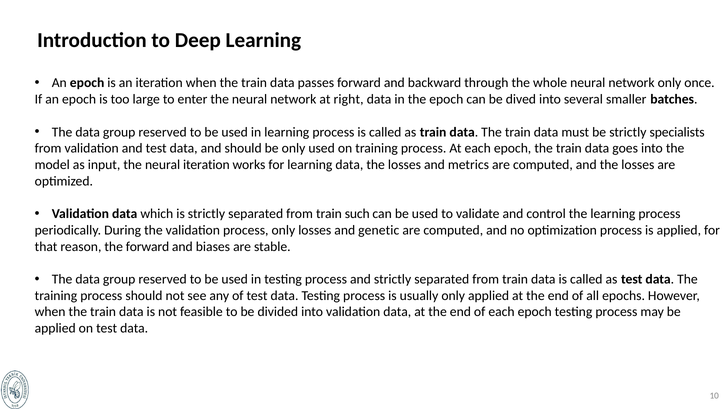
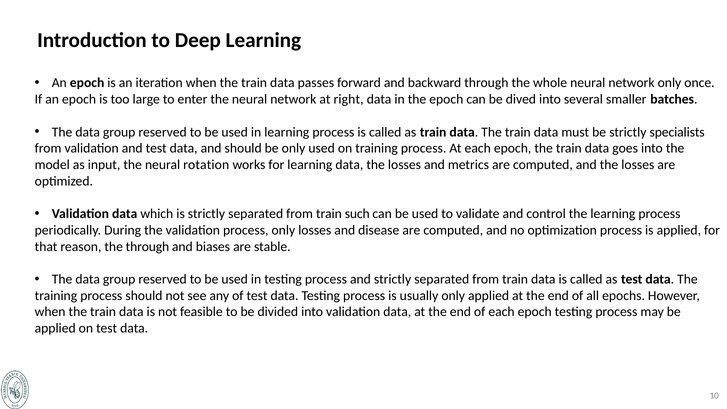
neural iteration: iteration -> rotation
genetic: genetic -> disease
the forward: forward -> through
